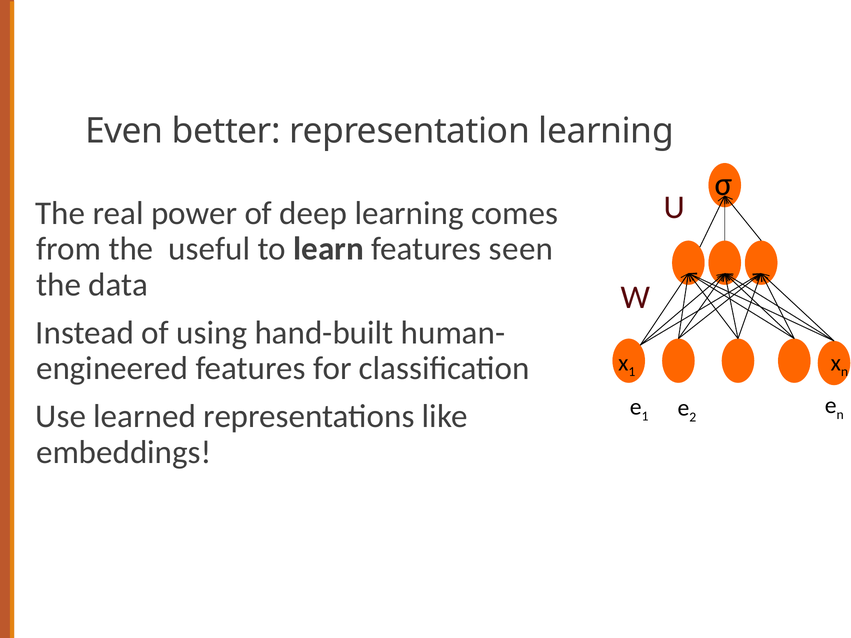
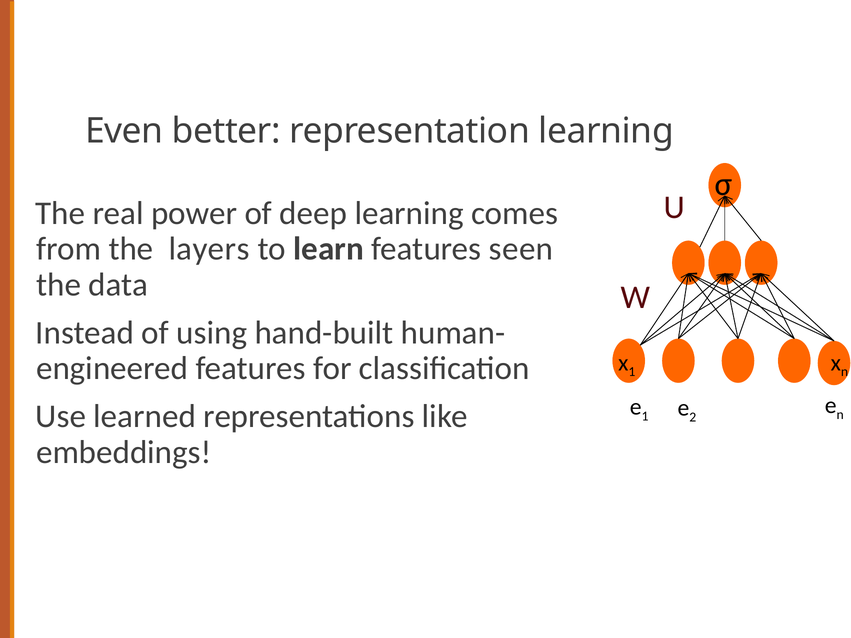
useful: useful -> layers
